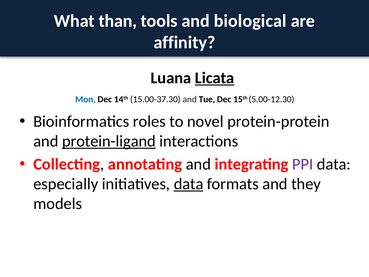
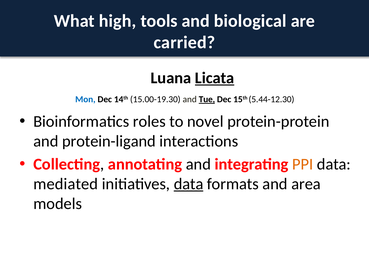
than: than -> high
affinity: affinity -> carried
15.00-37.30: 15.00-37.30 -> 15.00-19.30
Tue underline: none -> present
5.00-12.30: 5.00-12.30 -> 5.44-12.30
protein-ligand underline: present -> none
PPI colour: purple -> orange
especially: especially -> mediated
they: they -> area
